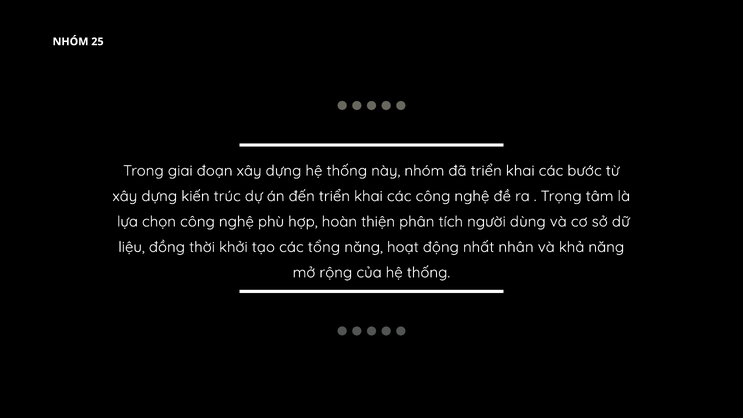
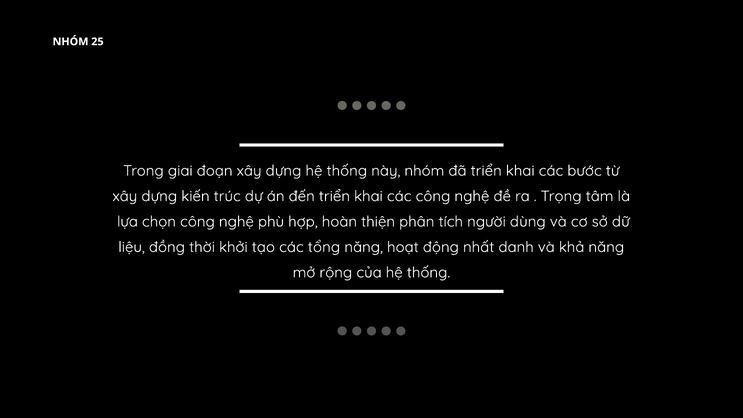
nhân: nhân -> danh
